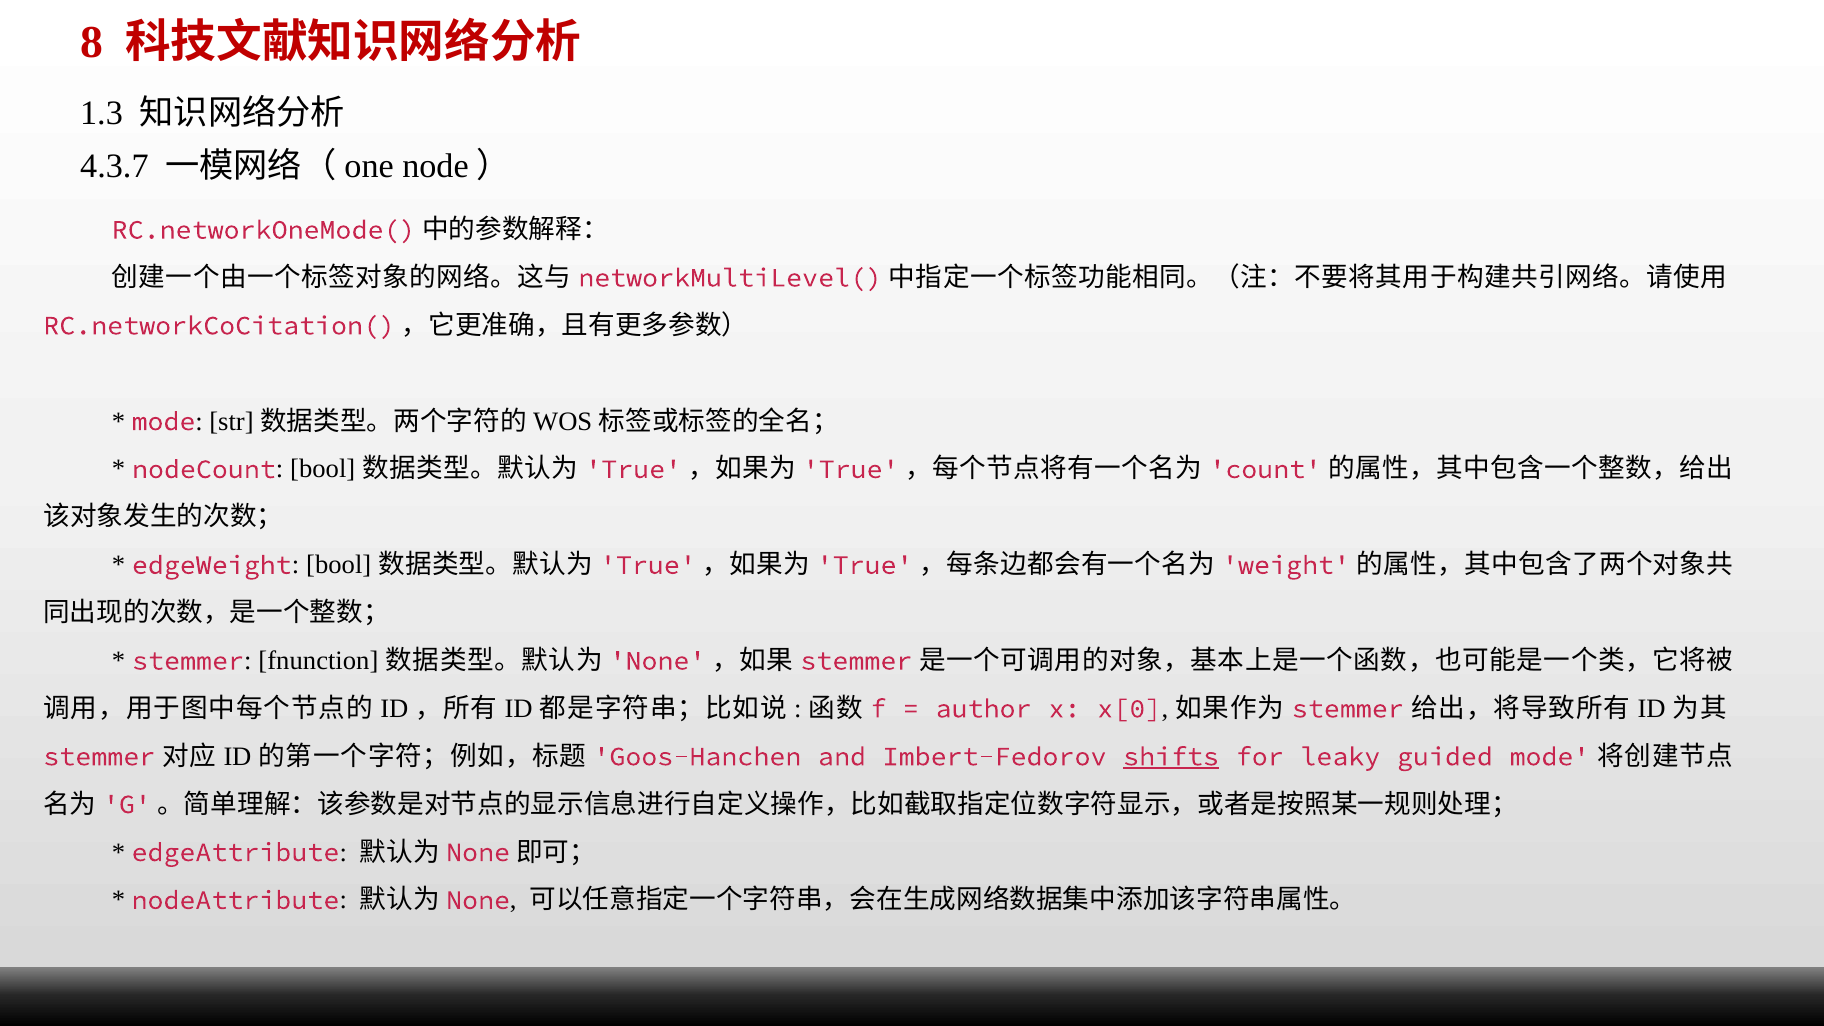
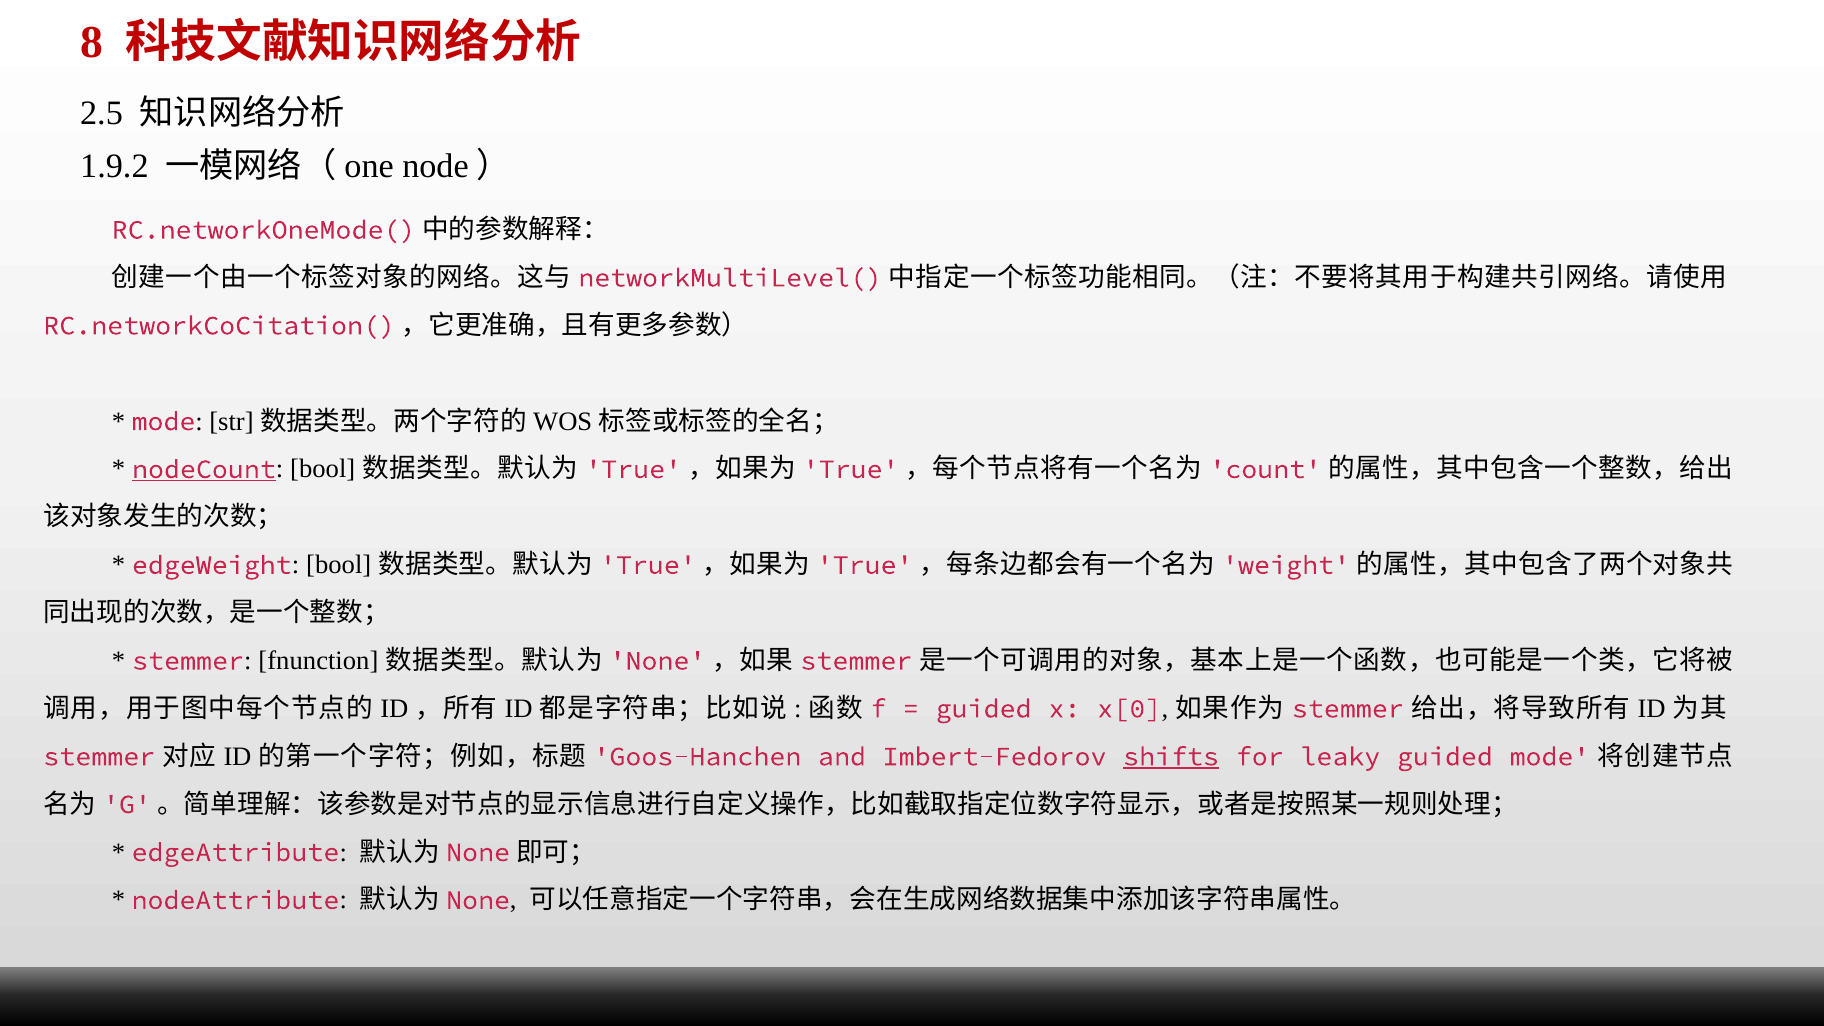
1.3: 1.3 -> 2.5
4.3.7: 4.3.7 -> 1.9.2
nodeCount underline: none -> present
author at (984, 709): author -> guided
